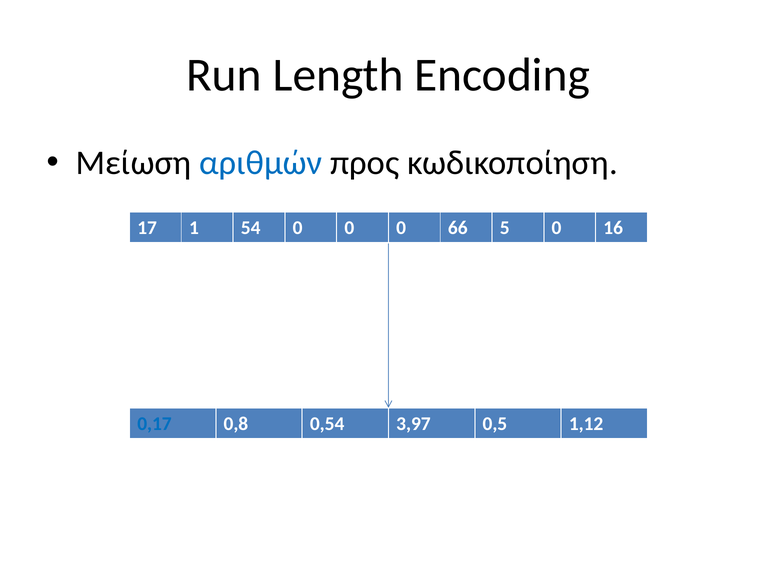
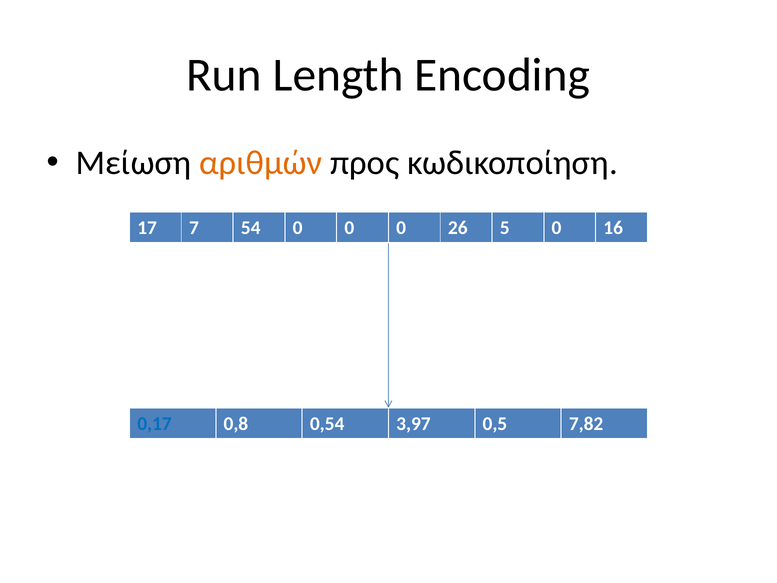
αριθμών colour: blue -> orange
1: 1 -> 7
66: 66 -> 26
1,12: 1,12 -> 7,82
